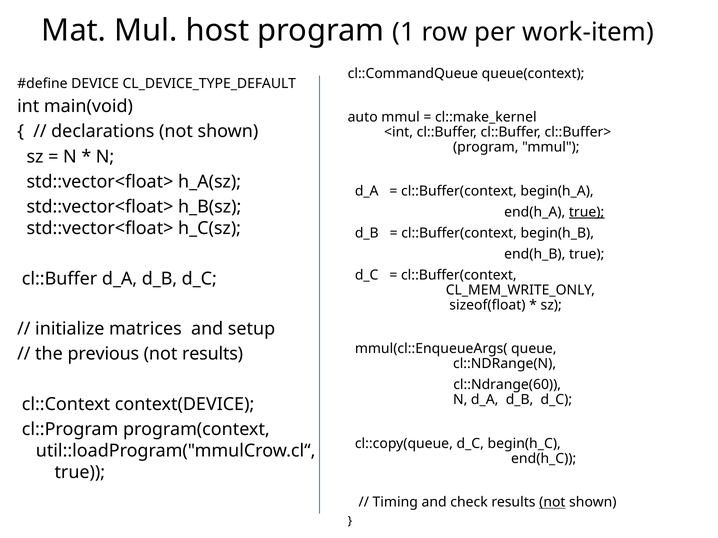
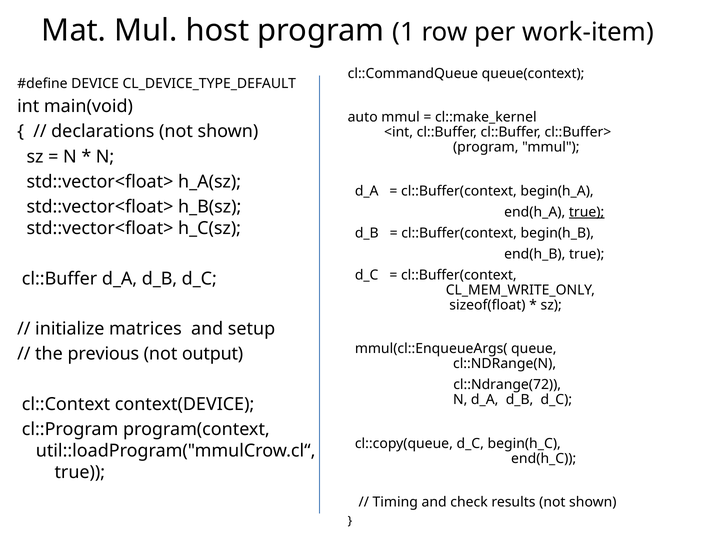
not results: results -> output
cl::Ndrange(60: cl::Ndrange(60 -> cl::Ndrange(72
not at (552, 503) underline: present -> none
